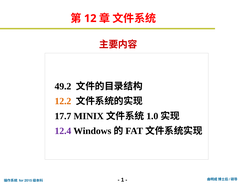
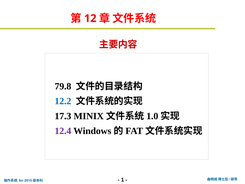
49.2: 49.2 -> 79.8
12.2 colour: orange -> blue
17.7: 17.7 -> 17.3
